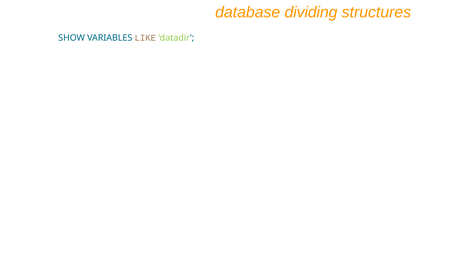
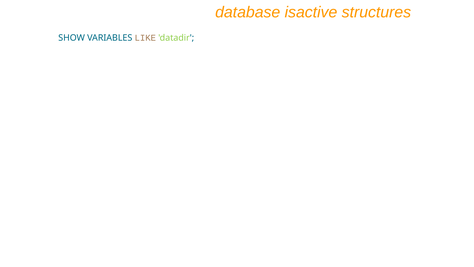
dividing: dividing -> isactive
